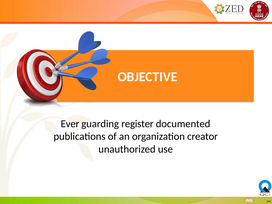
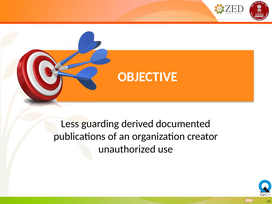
Ever: Ever -> Less
register: register -> derived
